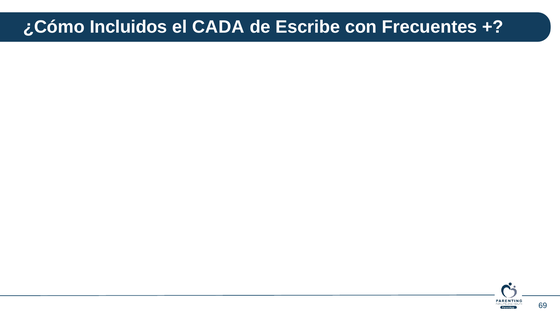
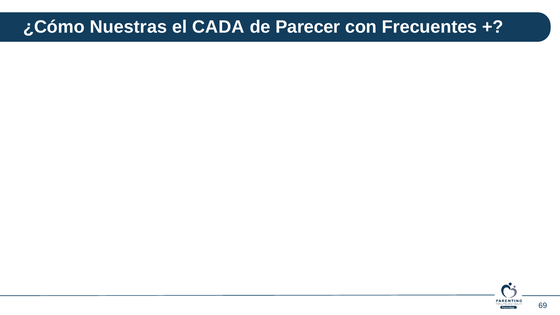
Incluidos: Incluidos -> Nuestras
Escribe: Escribe -> Parecer
